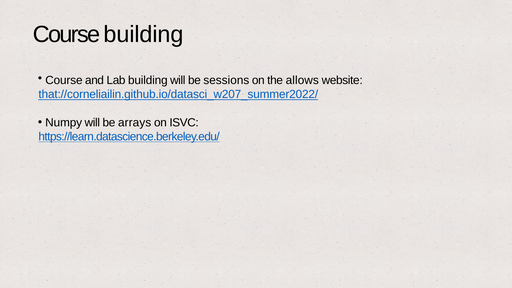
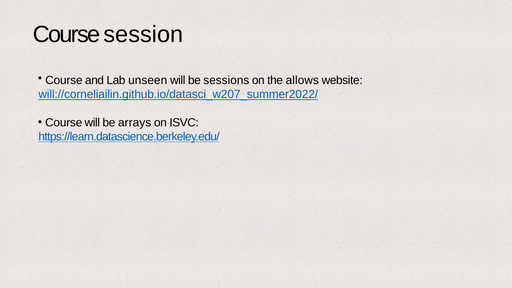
Course building: building -> session
Lab building: building -> unseen
that://corneliailin.github.io/datasci_w207_summer2022/: that://corneliailin.github.io/datasci_w207_summer2022/ -> will://corneliailin.github.io/datasci_w207_summer2022/
Numpy at (64, 123): Numpy -> Course
